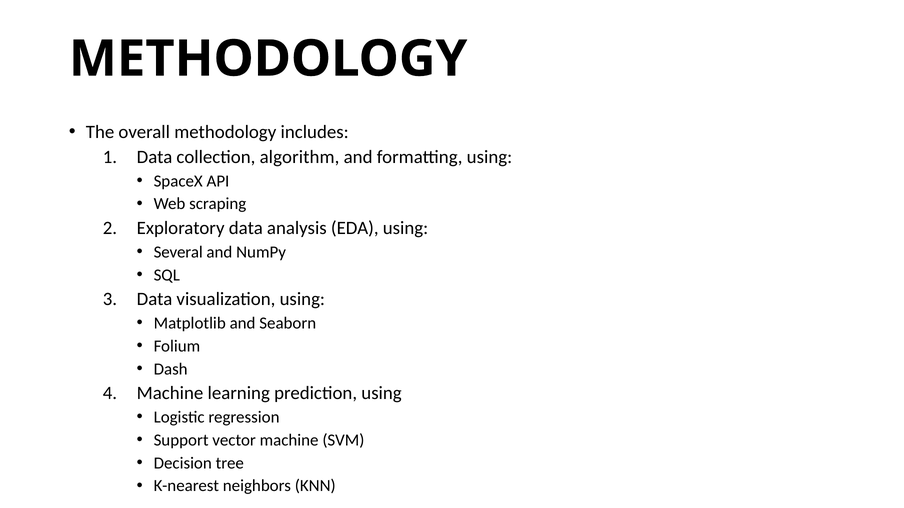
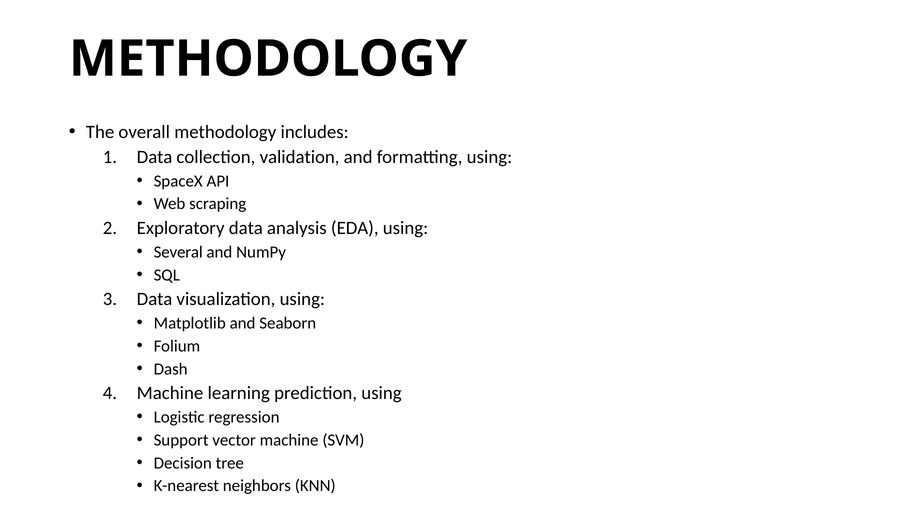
algorithm: algorithm -> validation
